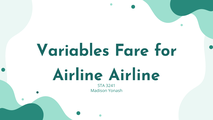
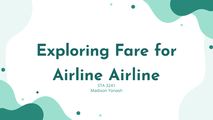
Variables: Variables -> Exploring
